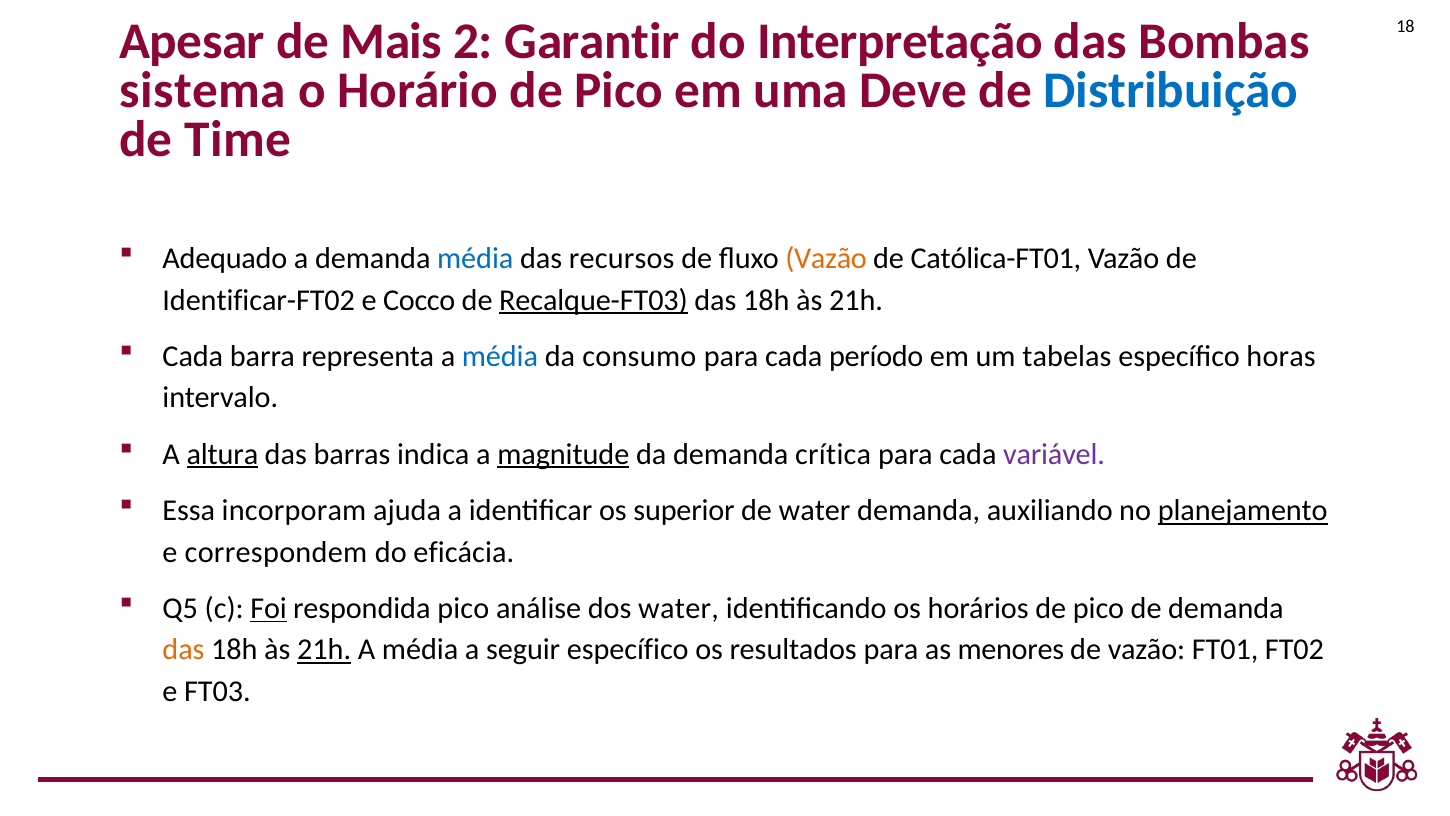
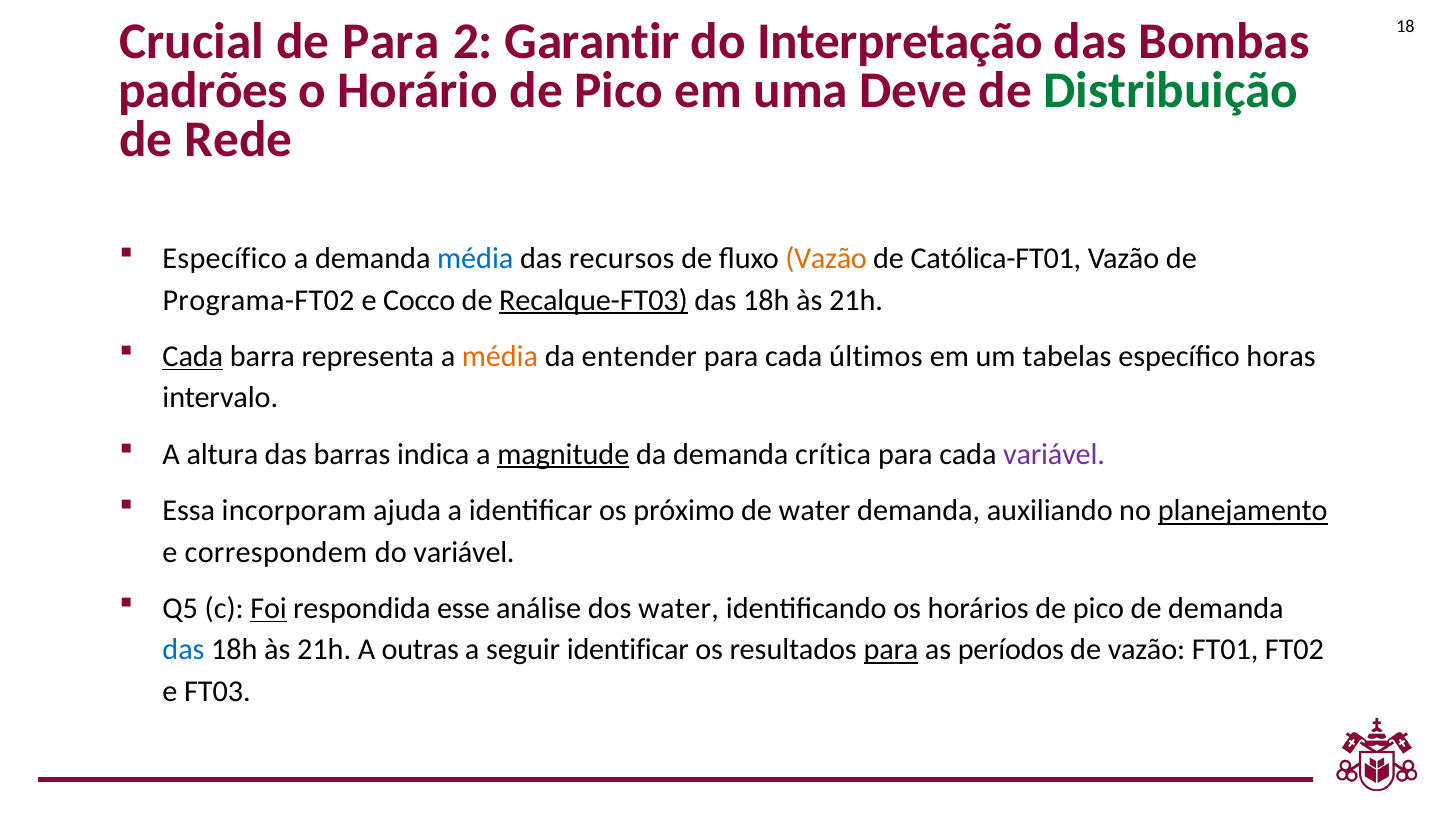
Apesar: Apesar -> Crucial
de Mais: Mais -> Para
sistema: sistema -> padrões
Distribuição colour: blue -> green
Time: Time -> Rede
Adequado at (225, 259): Adequado -> Específico
Identificar-FT02: Identificar-FT02 -> Programa-FT02
Cada at (193, 356) underline: none -> present
média at (500, 356) colour: blue -> orange
consumo: consumo -> entender
período: período -> últimos
altura underline: present -> none
superior: superior -> próximo
do eficácia: eficácia -> variável
respondida pico: pico -> esse
das at (183, 650) colour: orange -> blue
21h at (324, 650) underline: present -> none
média at (420, 650): média -> outras
seguir específico: específico -> identificar
para at (891, 650) underline: none -> present
menores: menores -> períodos
